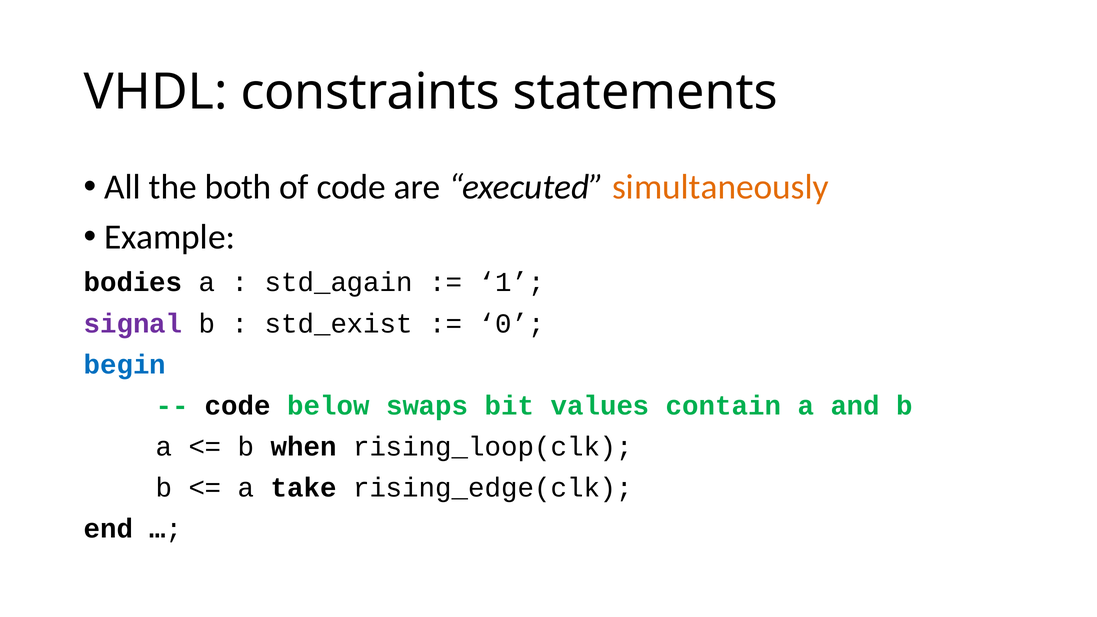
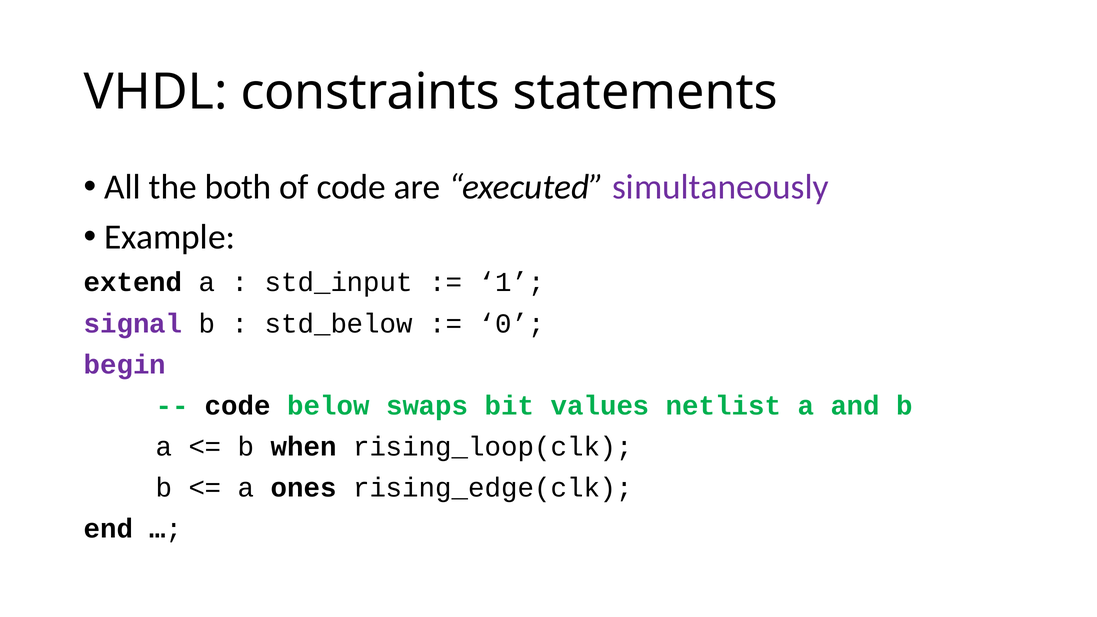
simultaneously colour: orange -> purple
bodies: bodies -> extend
std_again: std_again -> std_input
std_exist: std_exist -> std_below
begin colour: blue -> purple
contain: contain -> netlist
take: take -> ones
